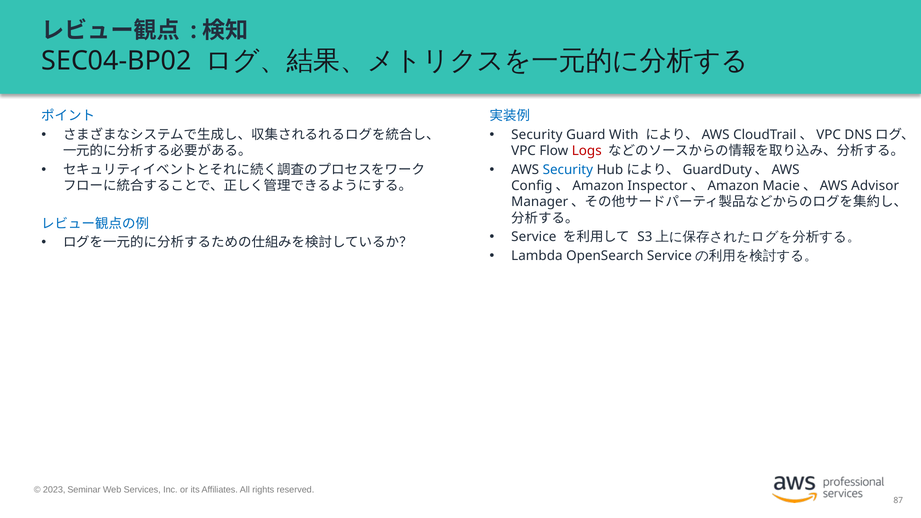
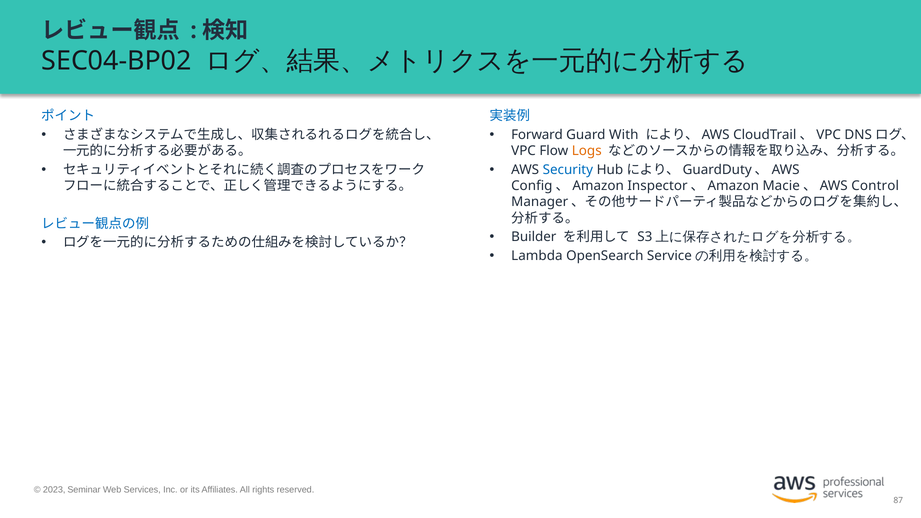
Security at (537, 135): Security -> Forward
Logs colour: red -> orange
Advisor: Advisor -> Control
Service: Service -> Builder
